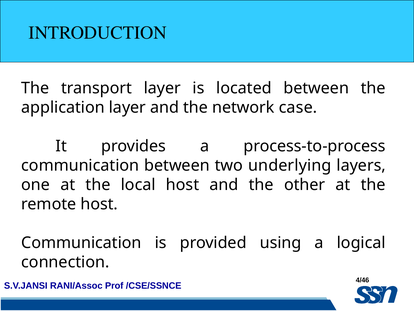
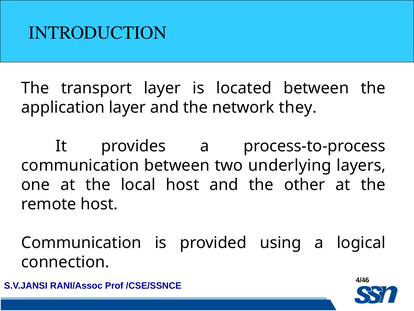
case: case -> they
